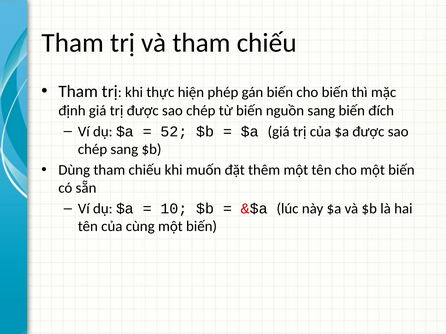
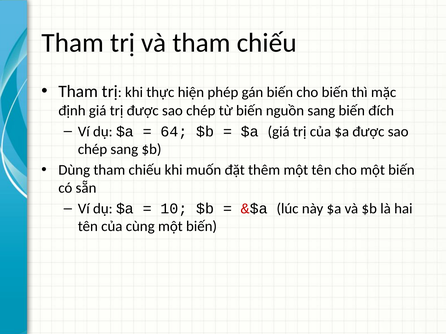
52: 52 -> 64
